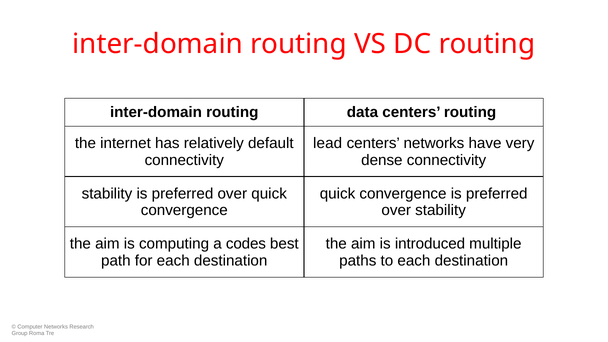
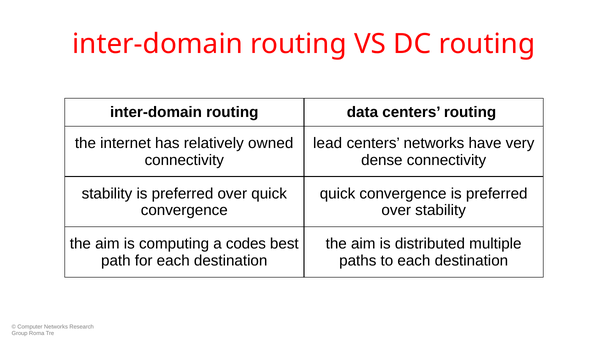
default: default -> owned
introduced: introduced -> distributed
